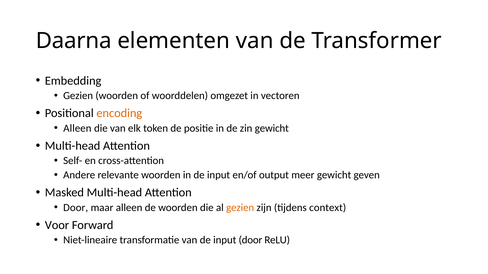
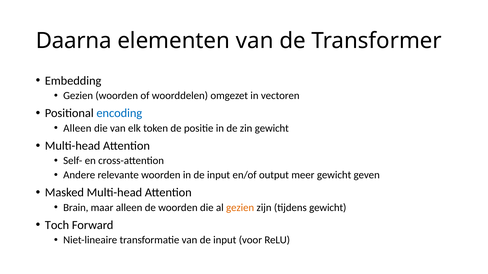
encoding colour: orange -> blue
Door at (76, 208): Door -> Brain
tijdens context: context -> gewicht
Voor: Voor -> Toch
input door: door -> voor
